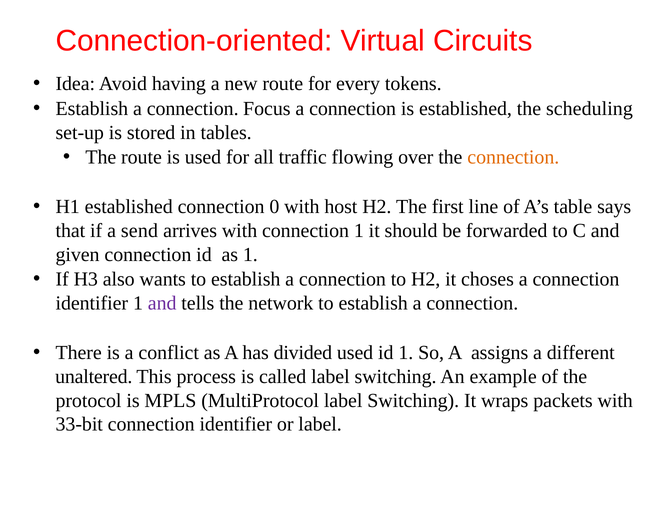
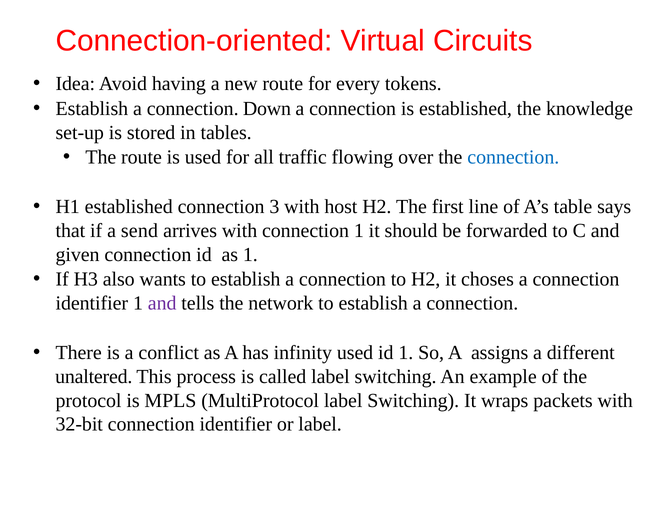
Focus: Focus -> Down
scheduling: scheduling -> knowledge
connection at (513, 157) colour: orange -> blue
0: 0 -> 3
divided: divided -> infinity
33-bit: 33-bit -> 32-bit
